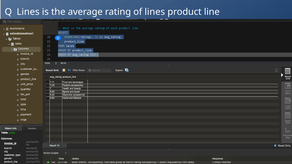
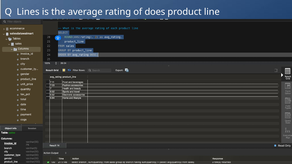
of lines: lines -> does
